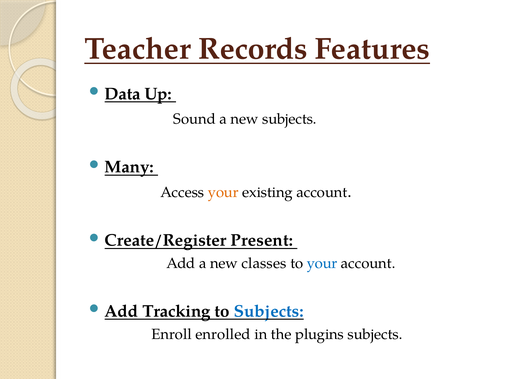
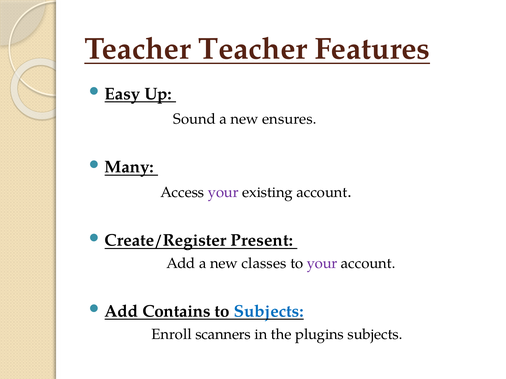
Teacher Records: Records -> Teacher
Data: Data -> Easy
new subjects: subjects -> ensures
your at (223, 192) colour: orange -> purple
your at (322, 264) colour: blue -> purple
Tracking: Tracking -> Contains
enrolled: enrolled -> scanners
